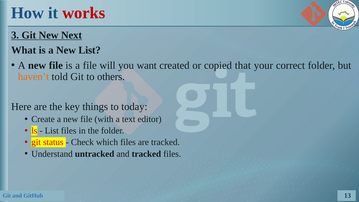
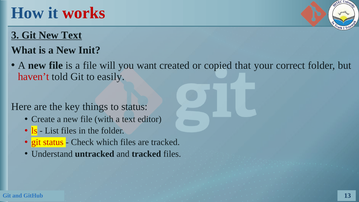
New Next: Next -> Text
New List: List -> Init
haven’t colour: orange -> red
others: others -> easily
to today: today -> status
